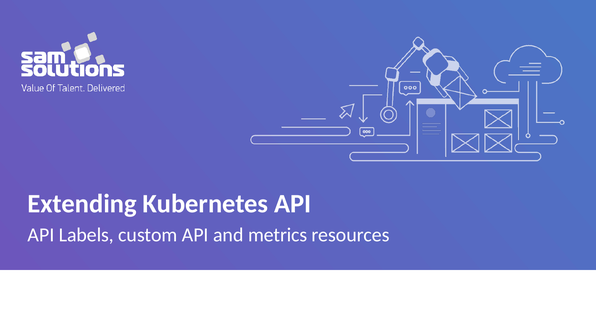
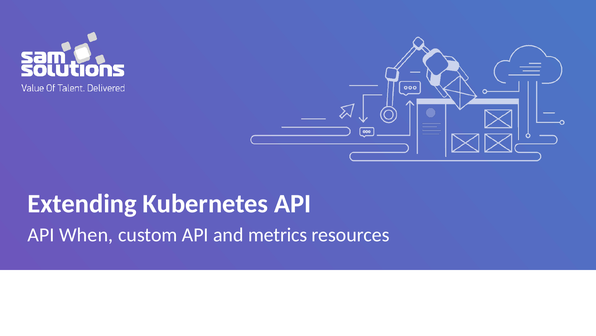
Labels: Labels -> When
